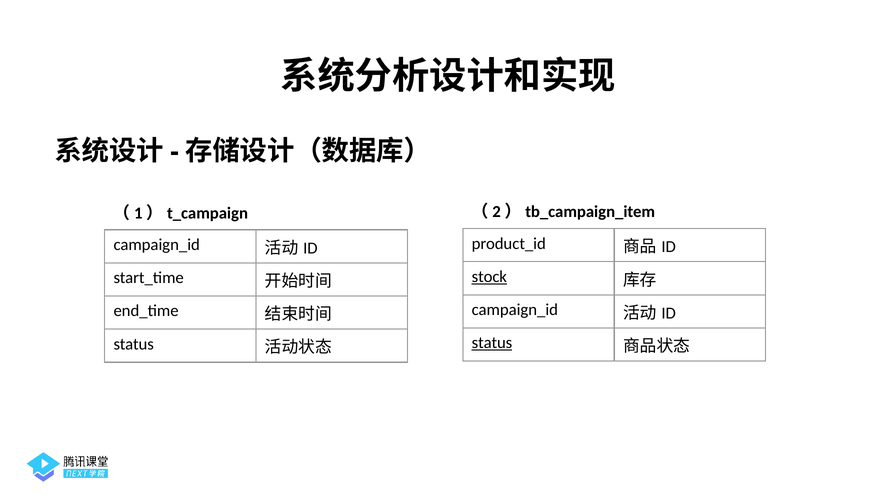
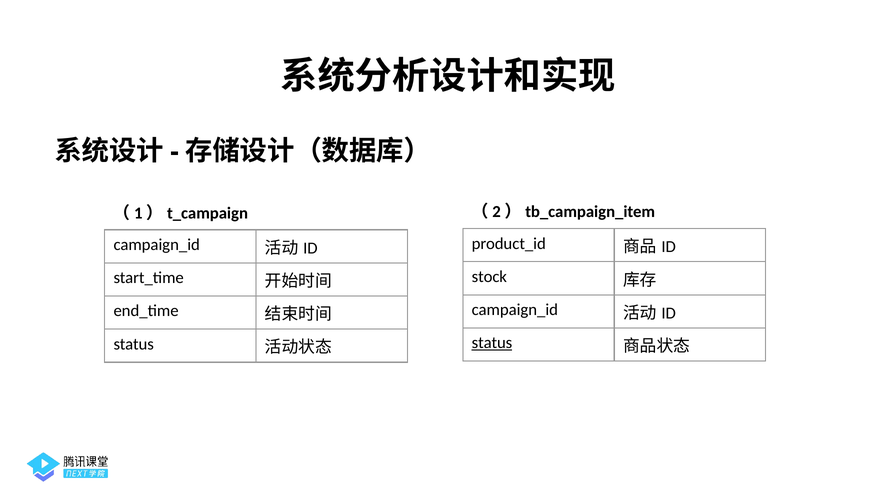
stock underline: present -> none
